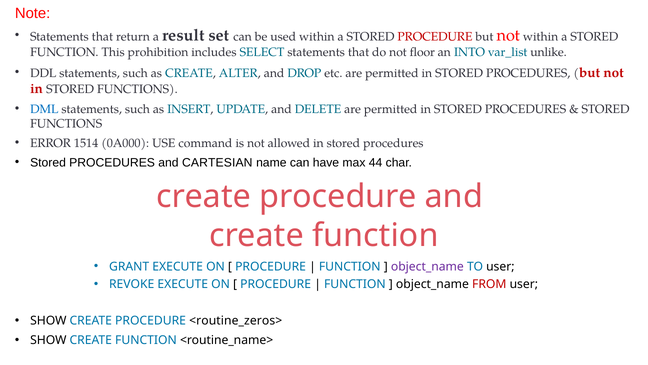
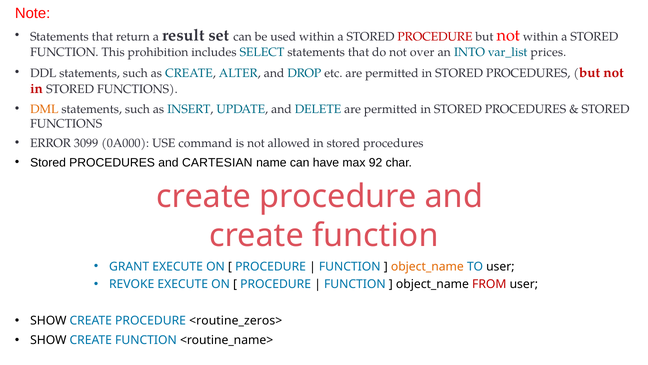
floor: floor -> over
unlike: unlike -> prices
DML colour: blue -> orange
1514: 1514 -> 3099
44: 44 -> 92
object_name at (427, 266) colour: purple -> orange
